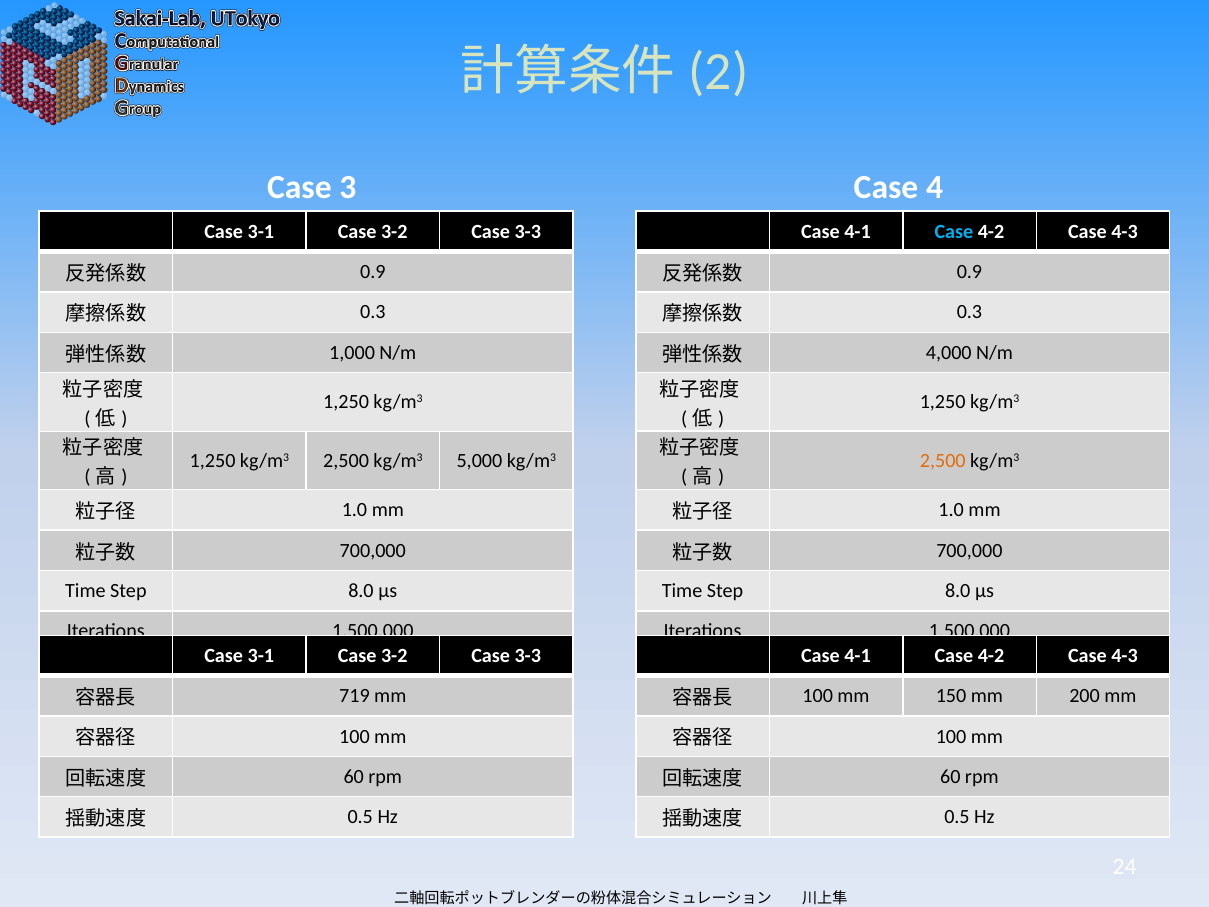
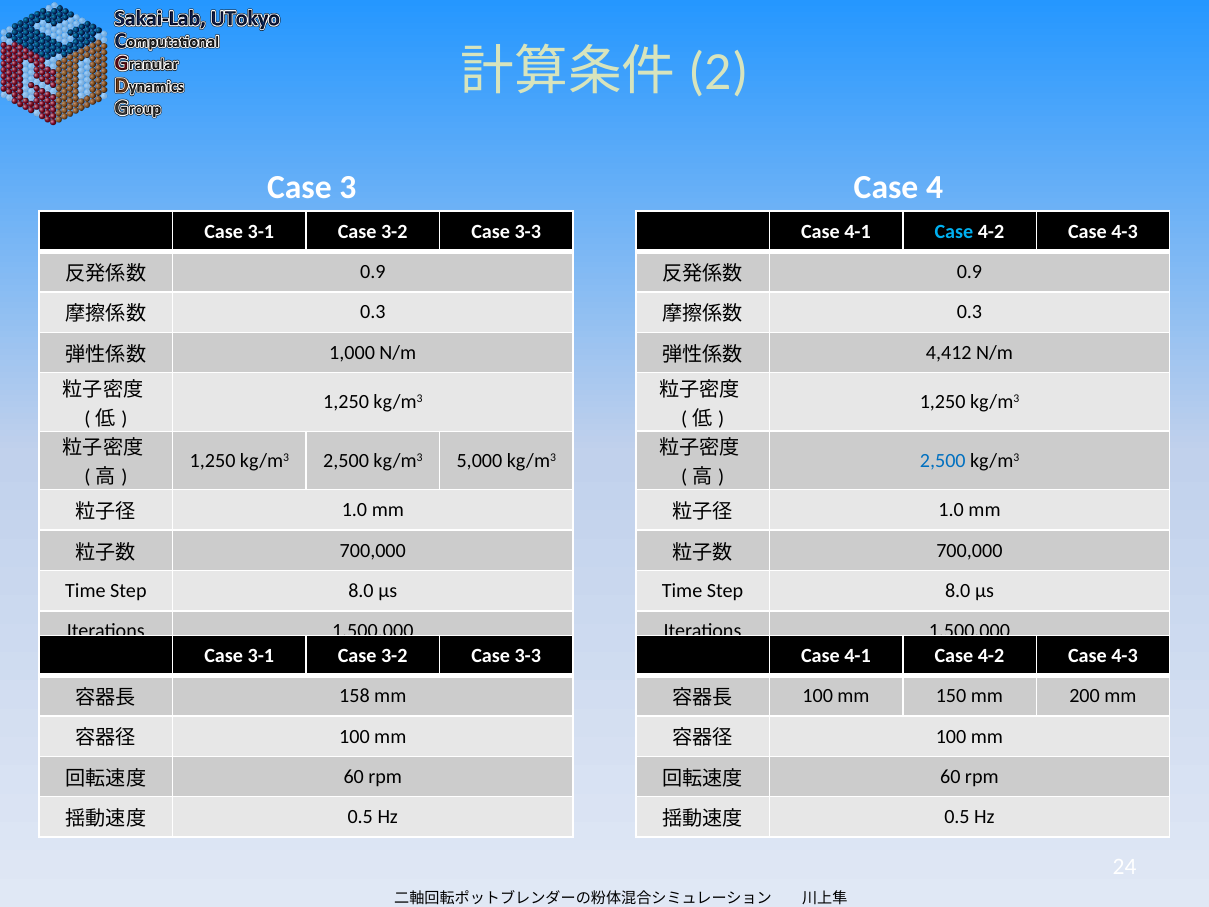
4,000: 4,000 -> 4,412
2,500 at (943, 460) colour: orange -> blue
719: 719 -> 158
